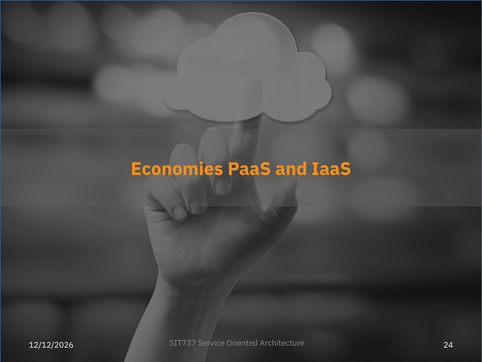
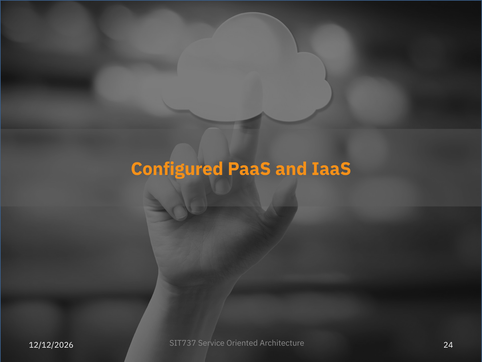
Economies: Economies -> Configured
